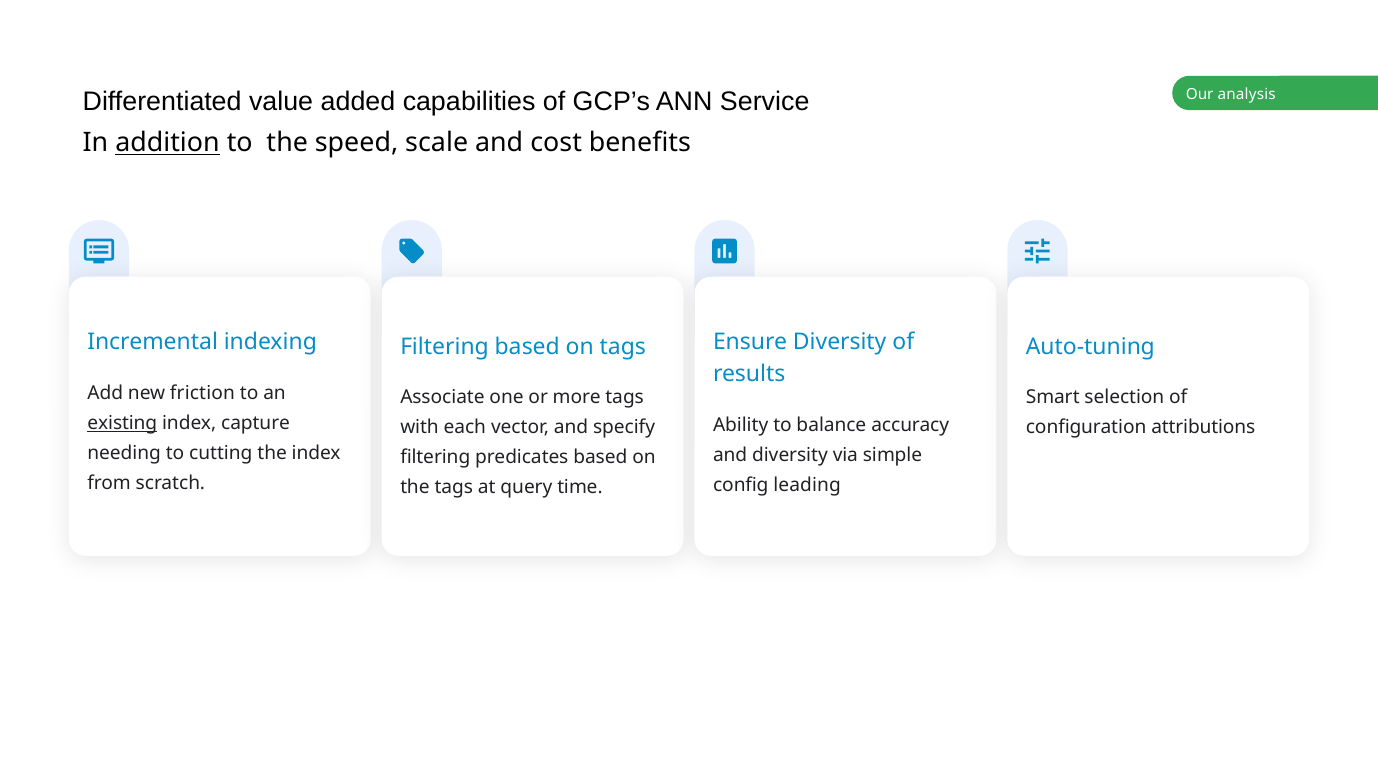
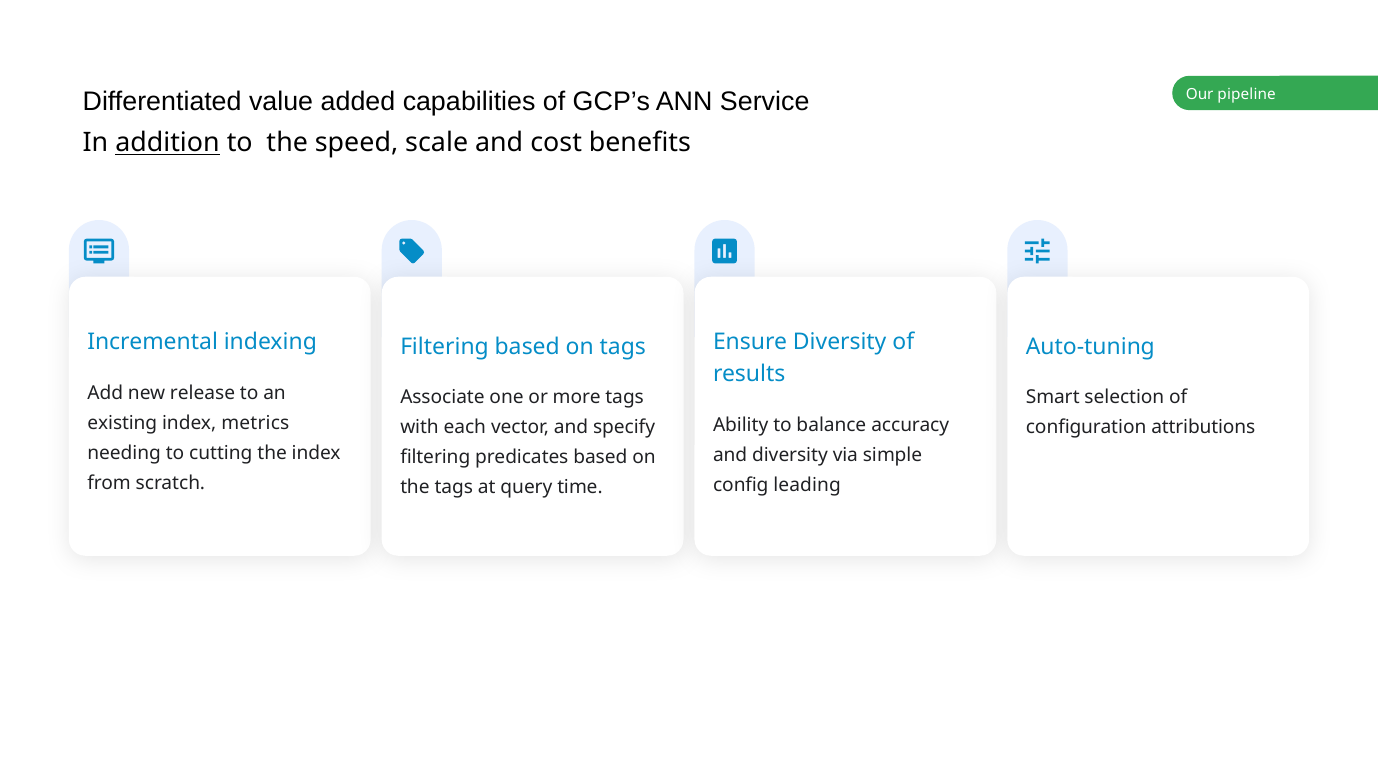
analysis: analysis -> pipeline
friction: friction -> release
existing underline: present -> none
capture: capture -> metrics
